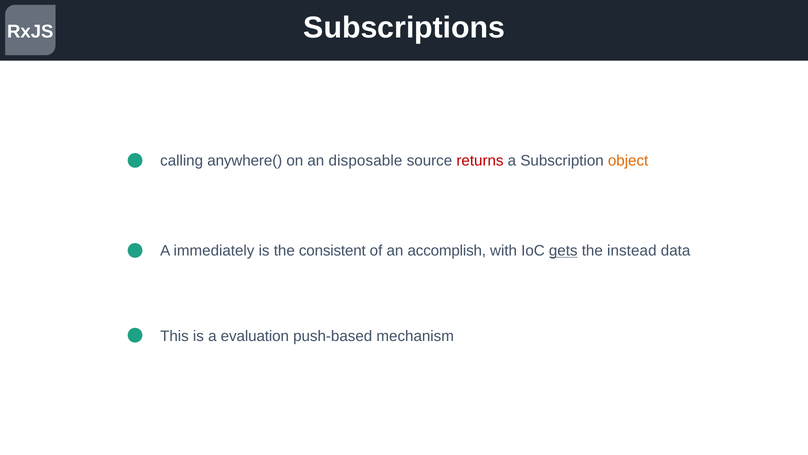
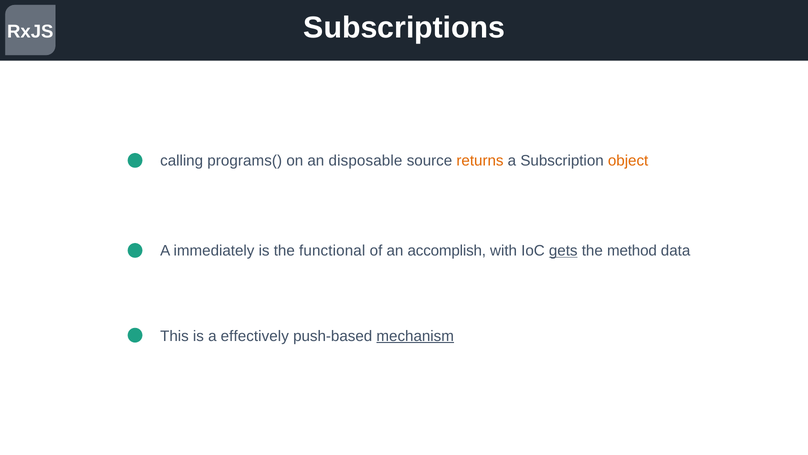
anywhere(: anywhere( -> programs(
returns colour: red -> orange
consistent: consistent -> functional
instead: instead -> method
evaluation: evaluation -> effectively
mechanism underline: none -> present
